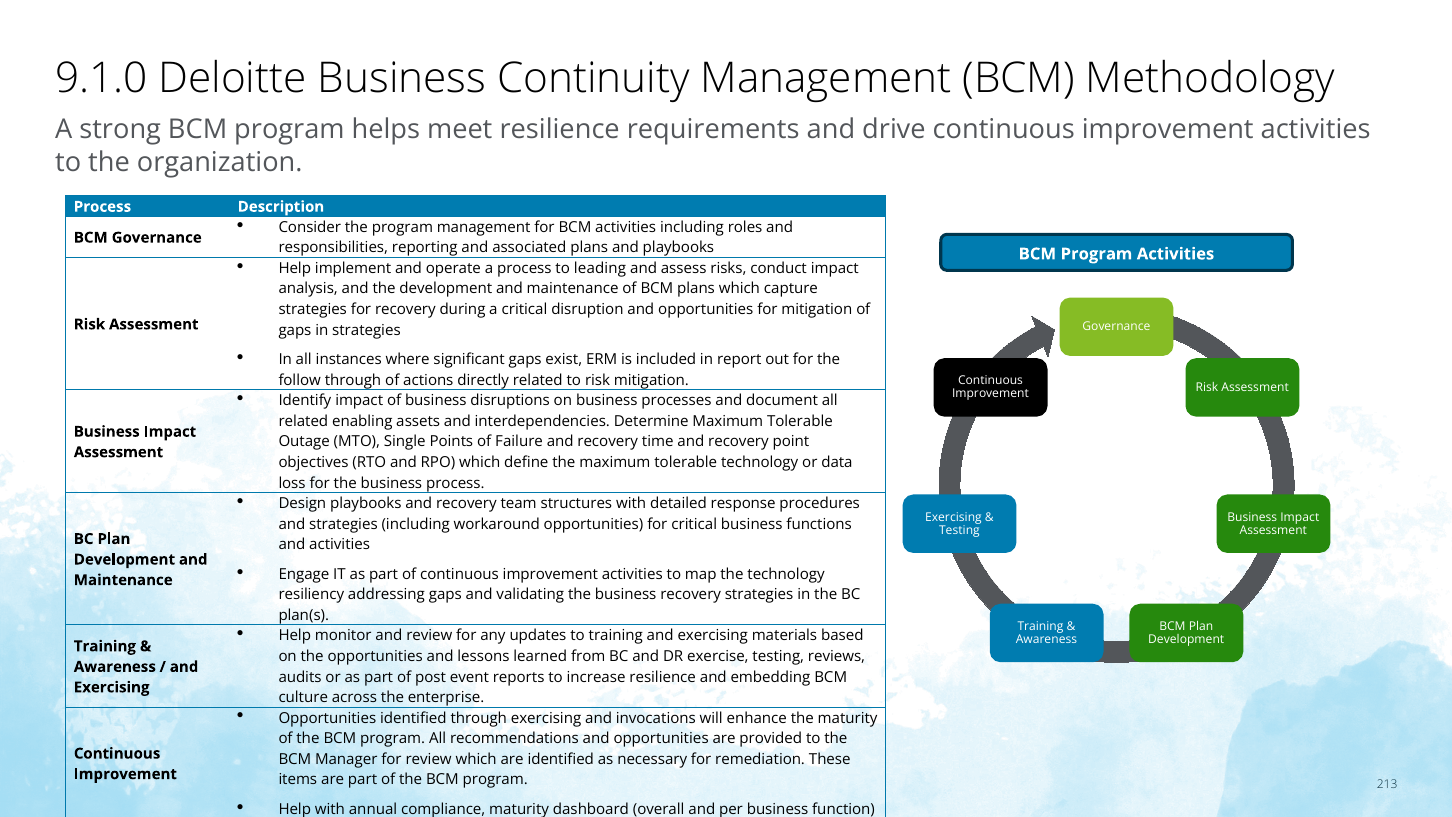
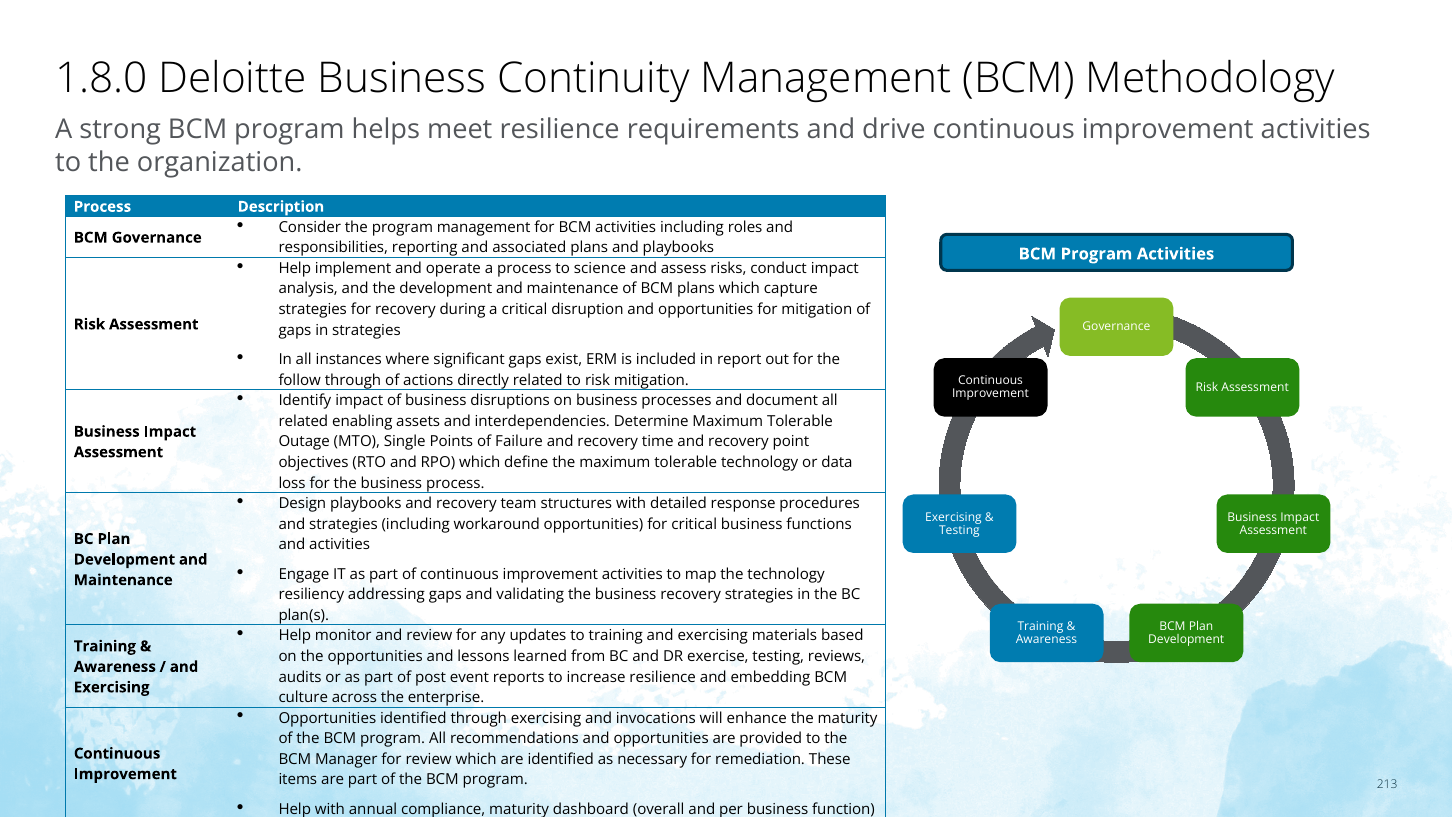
9.1.0: 9.1.0 -> 1.8.0
leading: leading -> science
